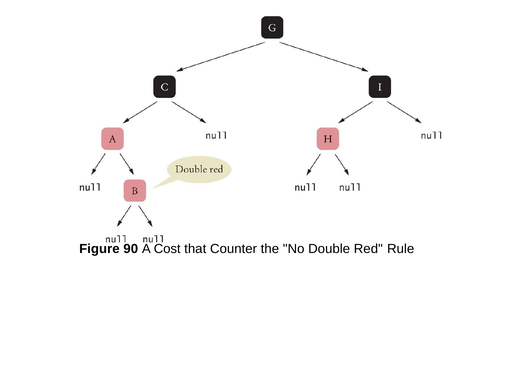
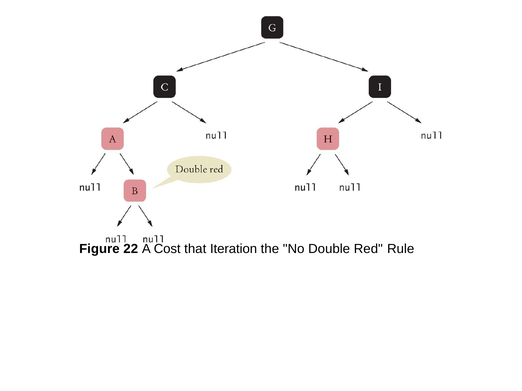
90: 90 -> 22
Counter: Counter -> Iteration
